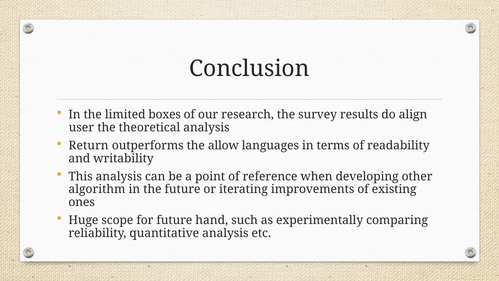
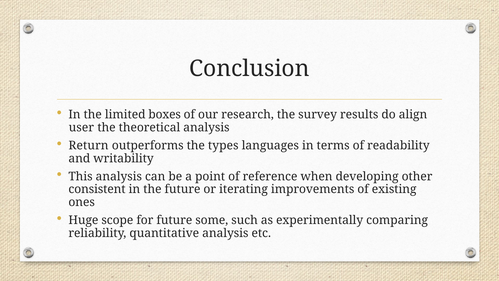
allow: allow -> types
algorithm: algorithm -> consistent
hand: hand -> some
